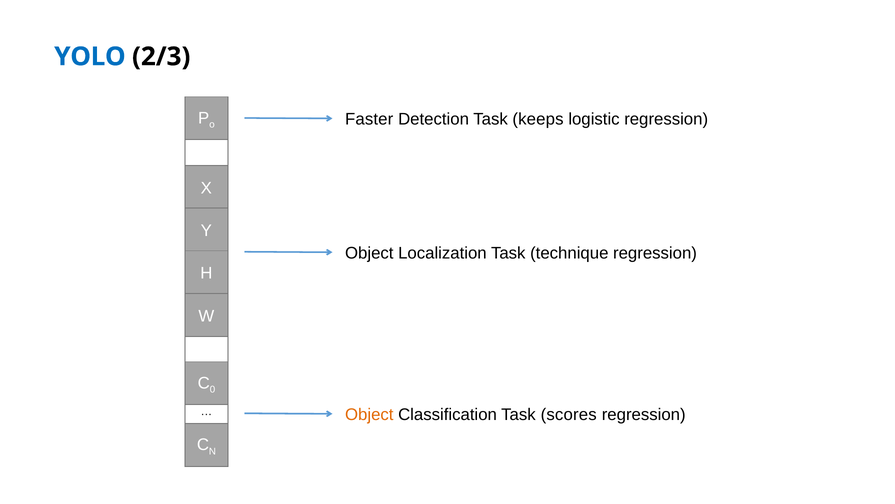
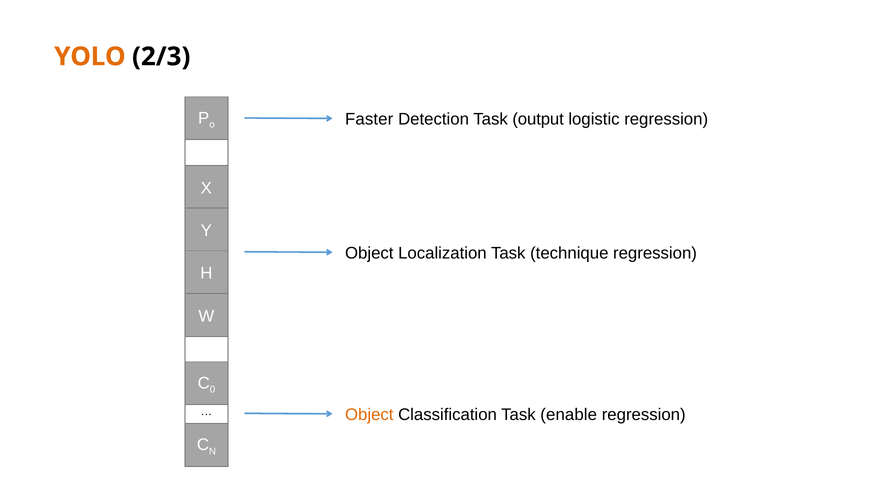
YOLO colour: blue -> orange
keeps: keeps -> output
scores: scores -> enable
